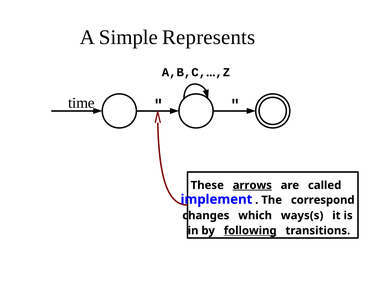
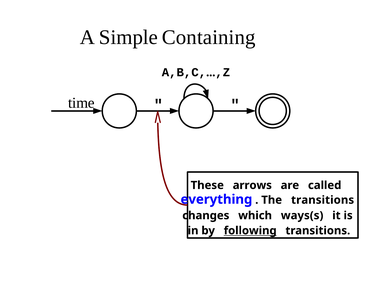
Represents: Represents -> Containing
arrows underline: present -> none
implement: implement -> everything
The correspond: correspond -> transitions
